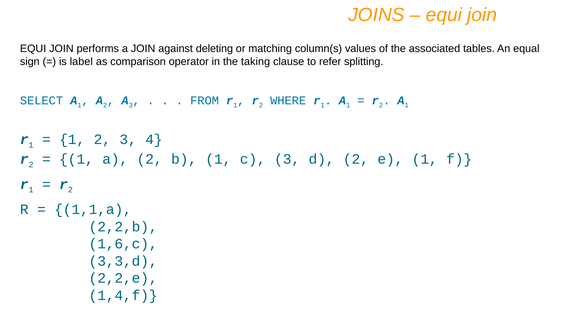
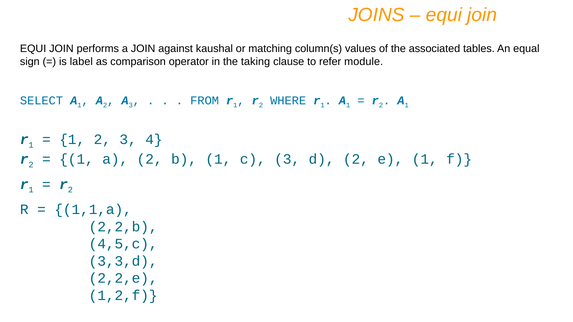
deleting: deleting -> kaushal
splitting: splitting -> module
1,6,c: 1,6,c -> 4,5,c
1,4,f: 1,4,f -> 1,2,f
